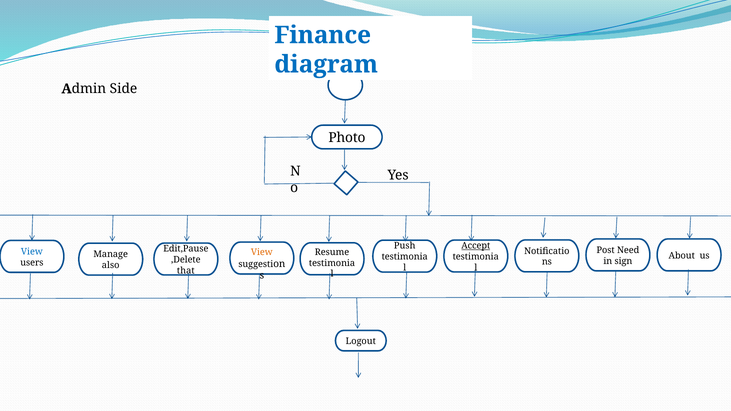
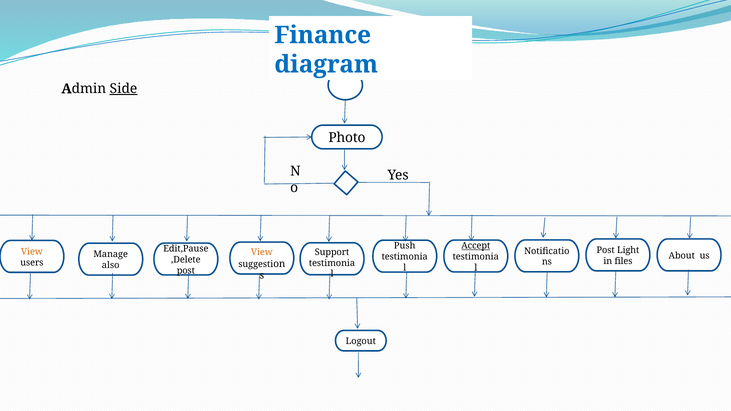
Side underline: none -> present
Need: Need -> Light
View at (32, 252) colour: blue -> orange
Resume: Resume -> Support
sign: sign -> files
that at (186, 271): that -> post
